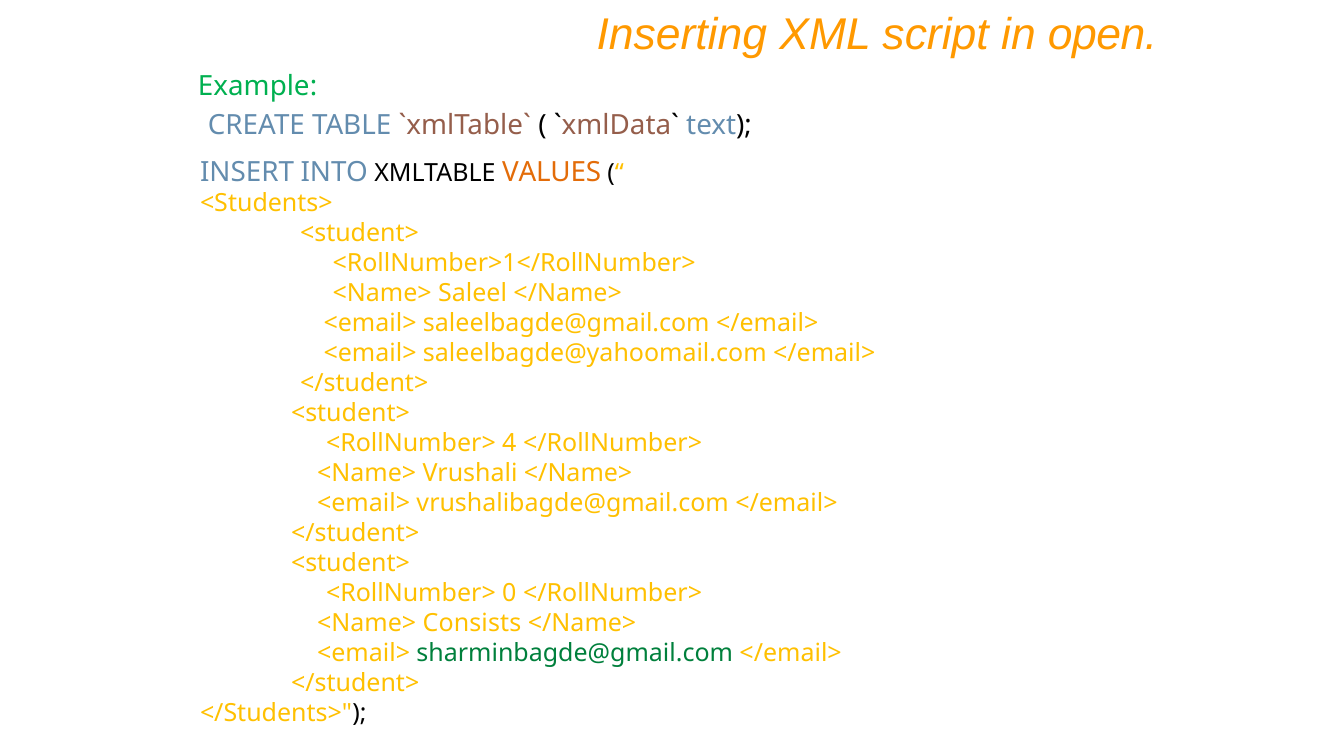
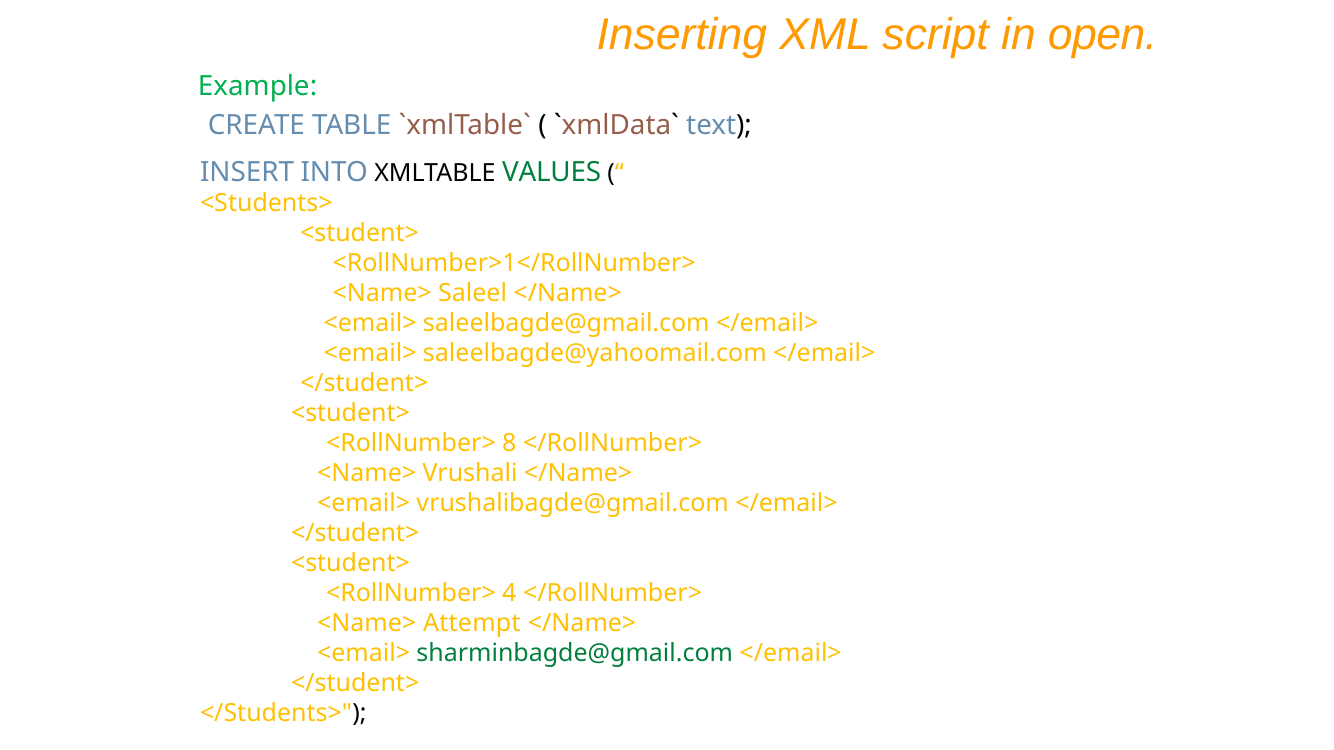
VALUES colour: orange -> green
4: 4 -> 8
0: 0 -> 4
Consists: Consists -> Attempt
